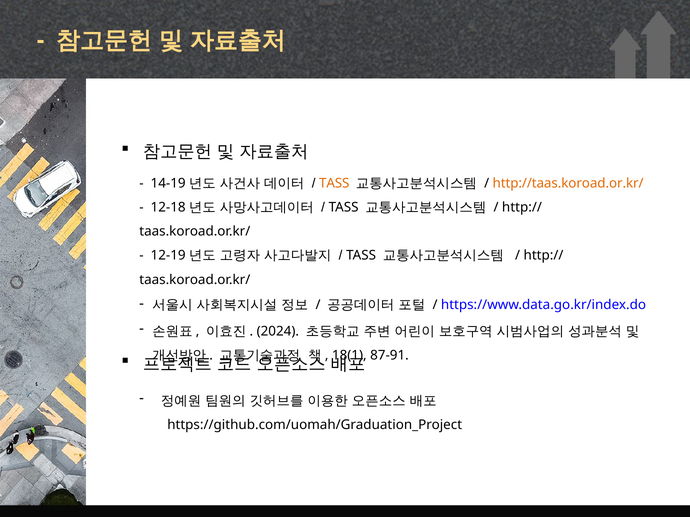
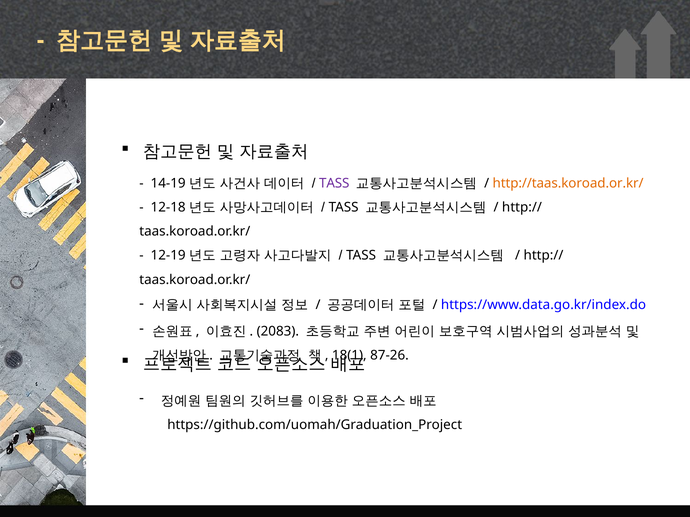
TASS at (334, 183) colour: orange -> purple
2024: 2024 -> 2083
87-91: 87-91 -> 87-26
